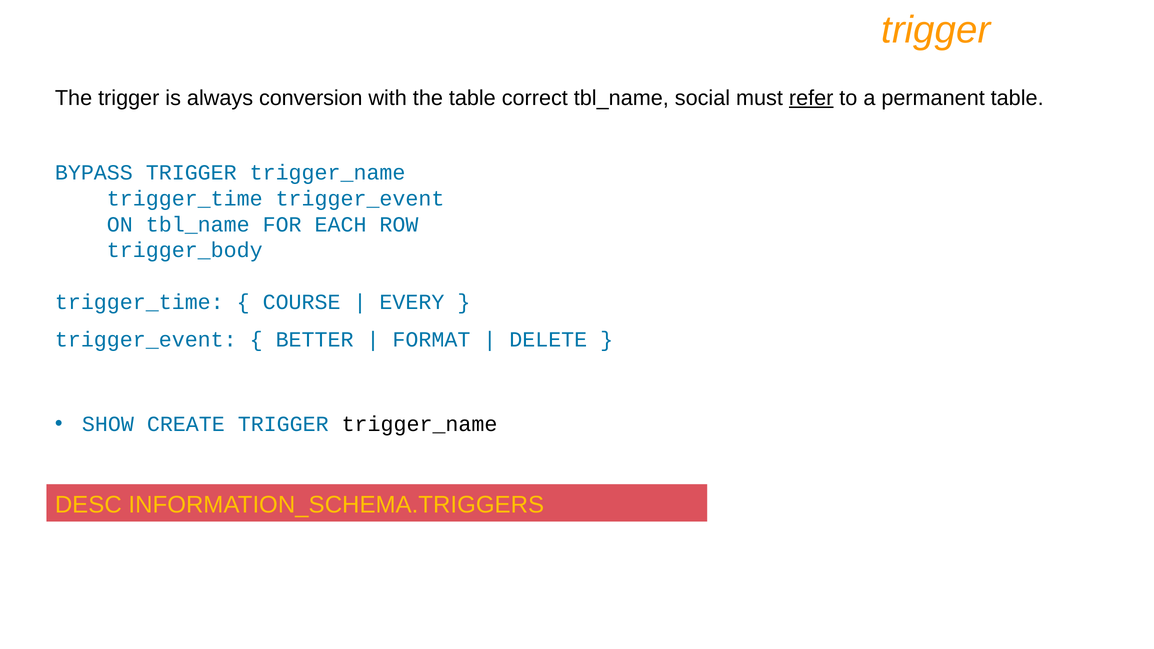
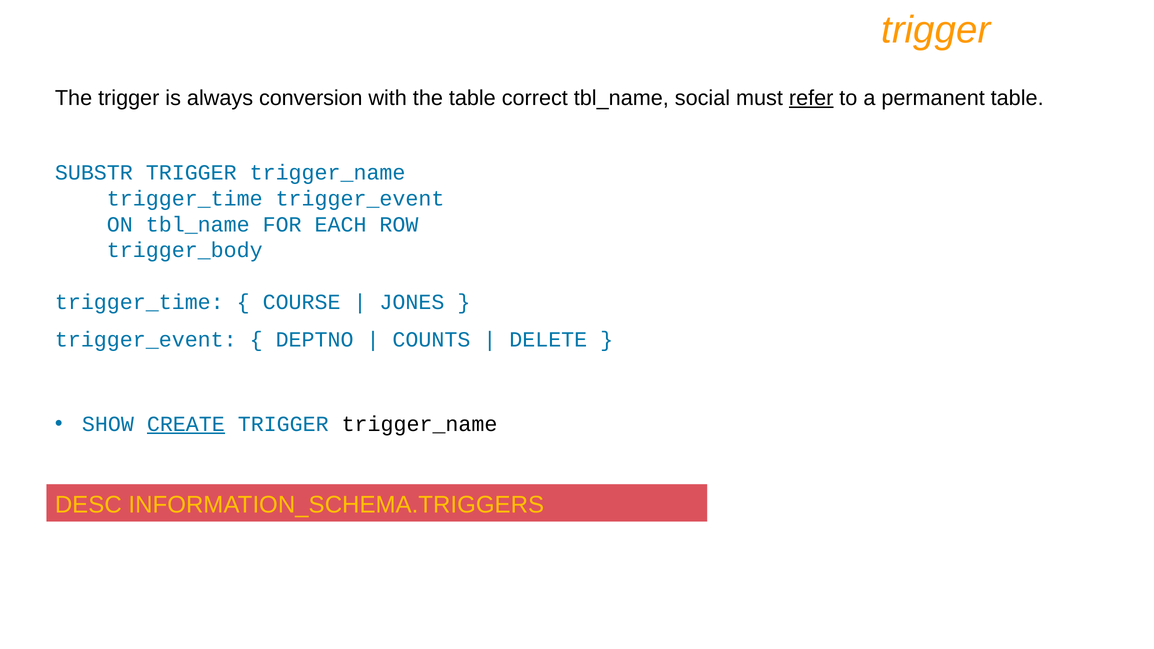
BYPASS: BYPASS -> SUBSTR
EVERY: EVERY -> JONES
BETTER: BETTER -> DEPTNO
FORMAT: FORMAT -> COUNTS
CREATE underline: none -> present
